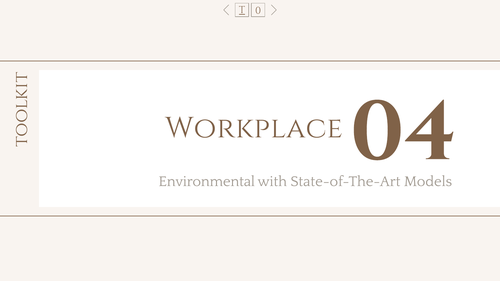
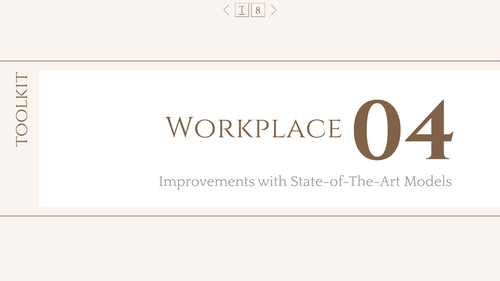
0: 0 -> 8
Environmental: Environmental -> Improvements
